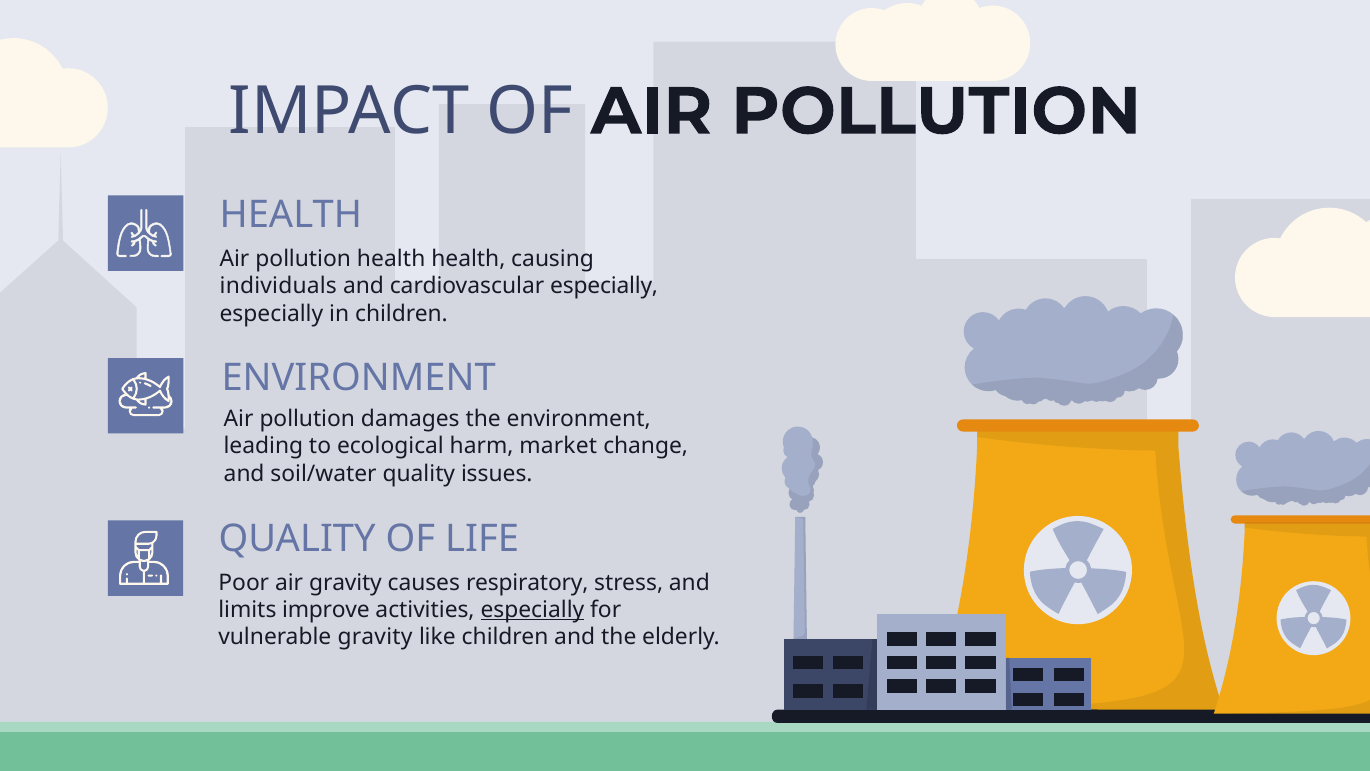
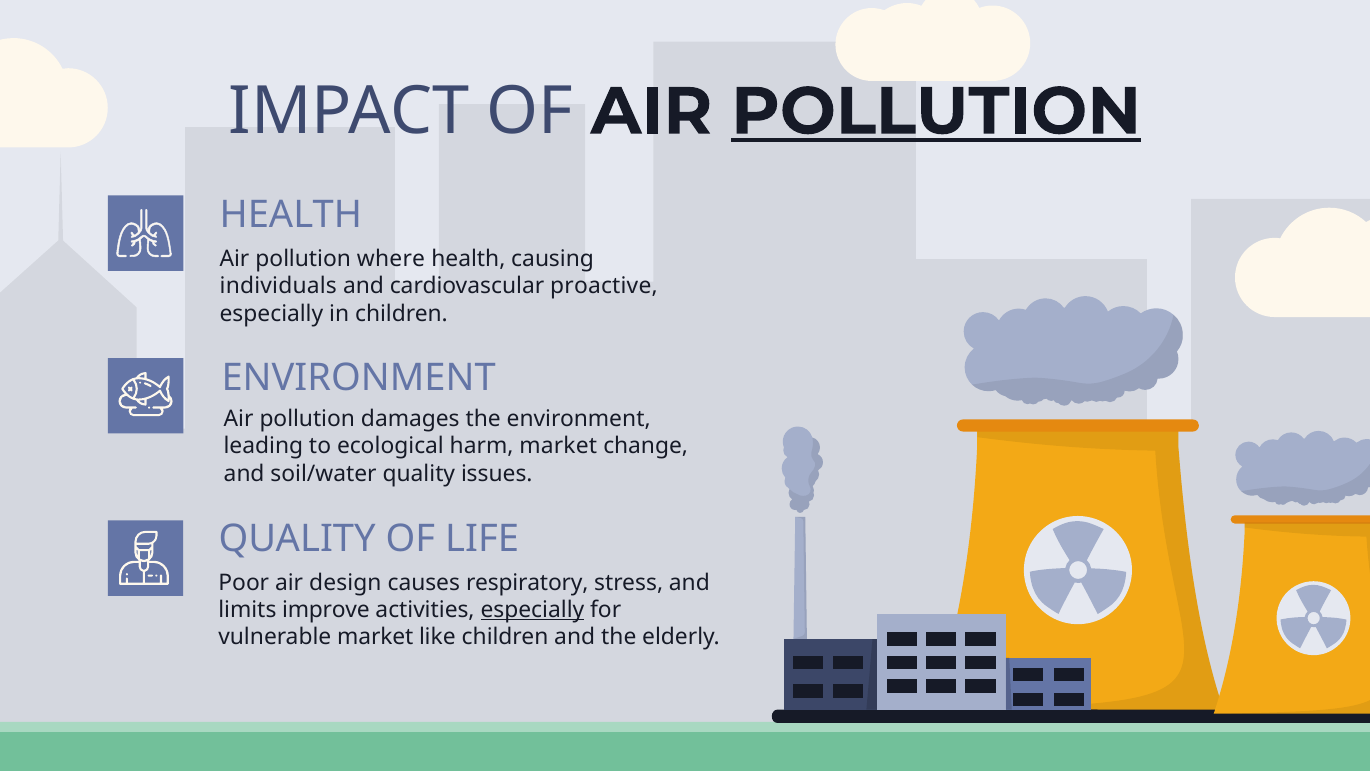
POLLUTION at (936, 112) underline: none -> present
health at (391, 259): health -> where
cardiovascular especially: especially -> proactive
air gravity: gravity -> design
vulnerable gravity: gravity -> market
